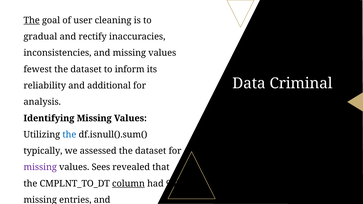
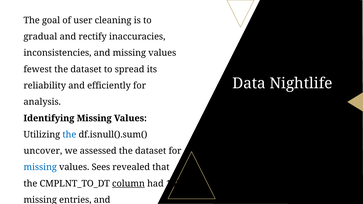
The at (32, 20) underline: present -> none
inform: inform -> spread
Criminal: Criminal -> Nightlife
additional: additional -> efficiently
typically: typically -> uncover
missing at (40, 167) colour: purple -> blue
902: 902 -> 102
